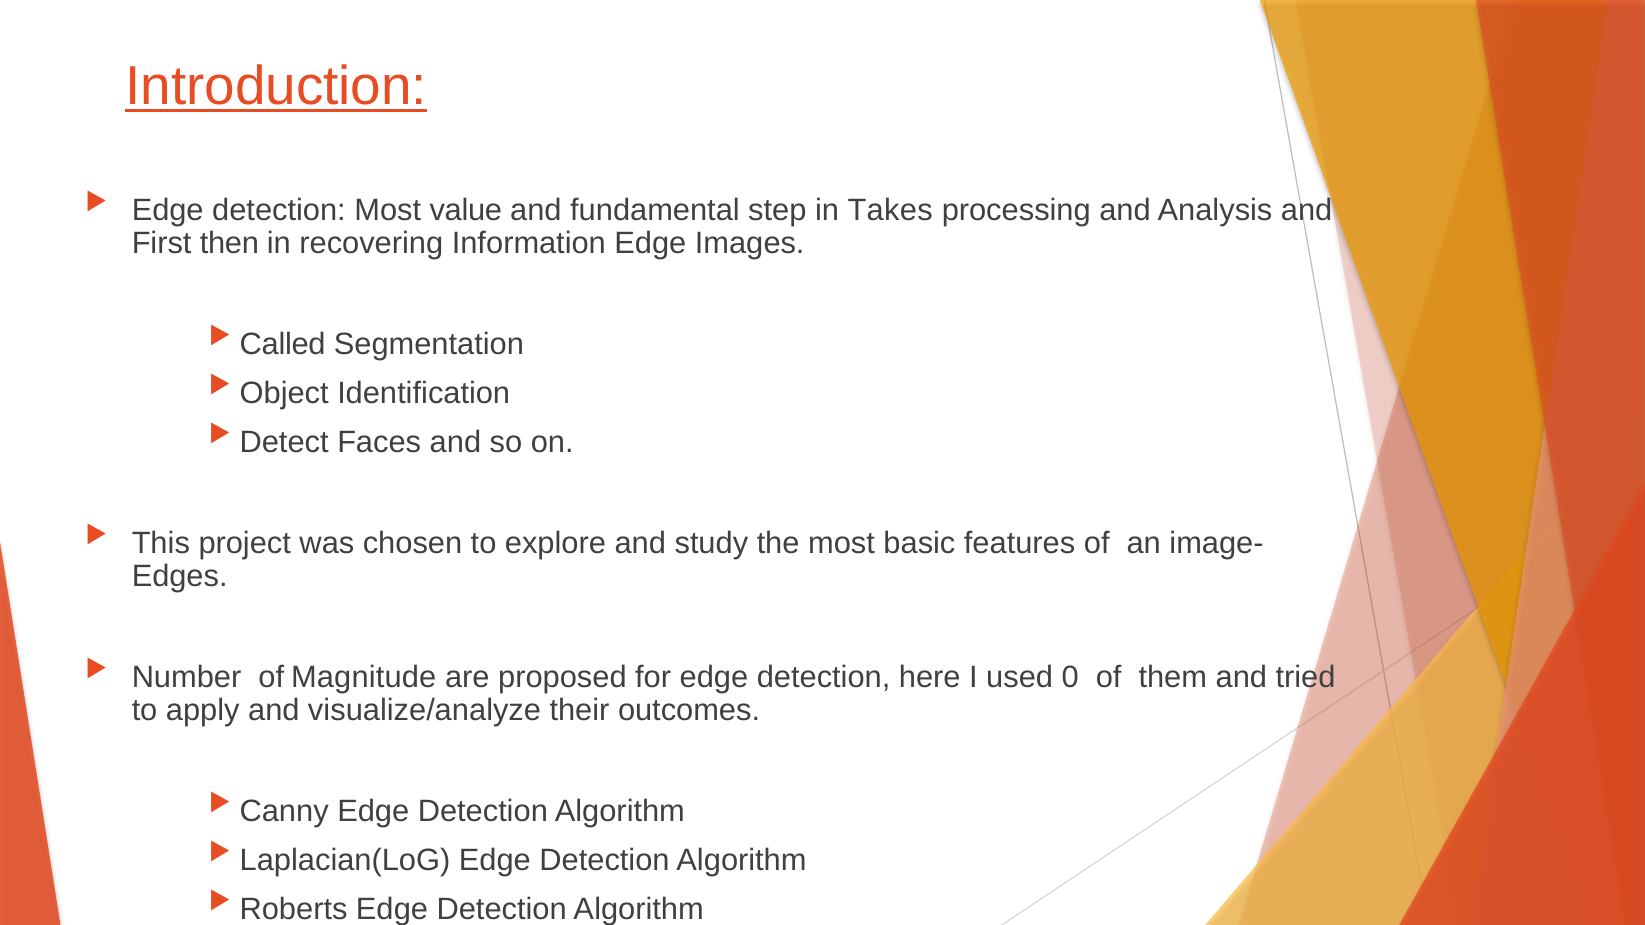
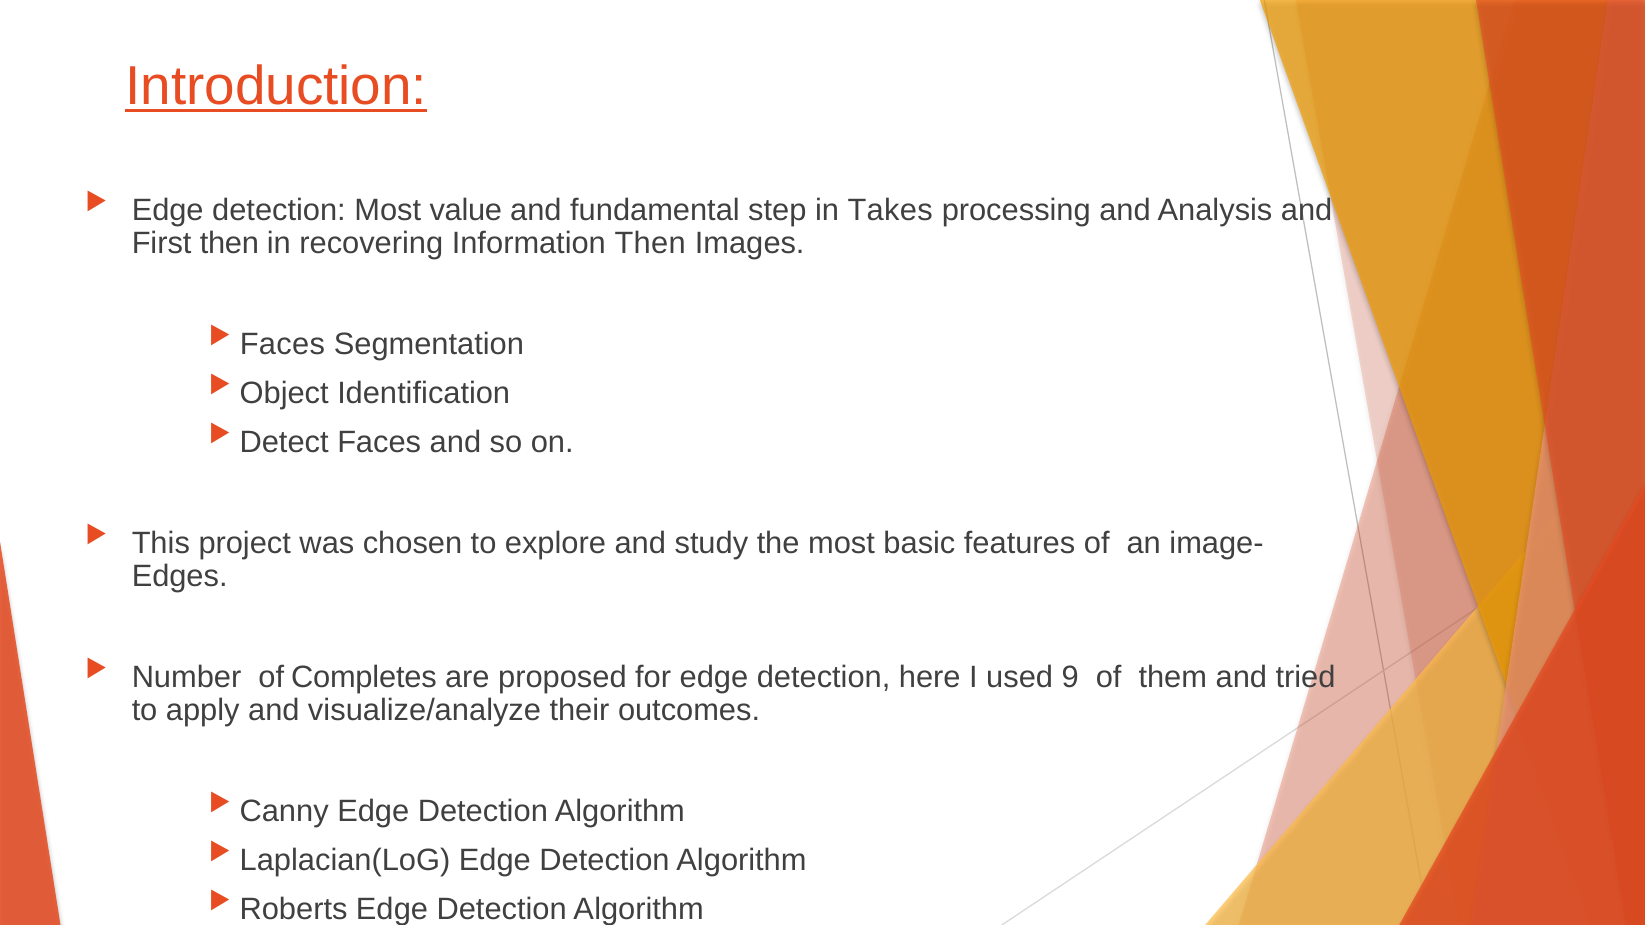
Information Edge: Edge -> Then
Called at (283, 345): Called -> Faces
Magnitude: Magnitude -> Completes
0: 0 -> 9
